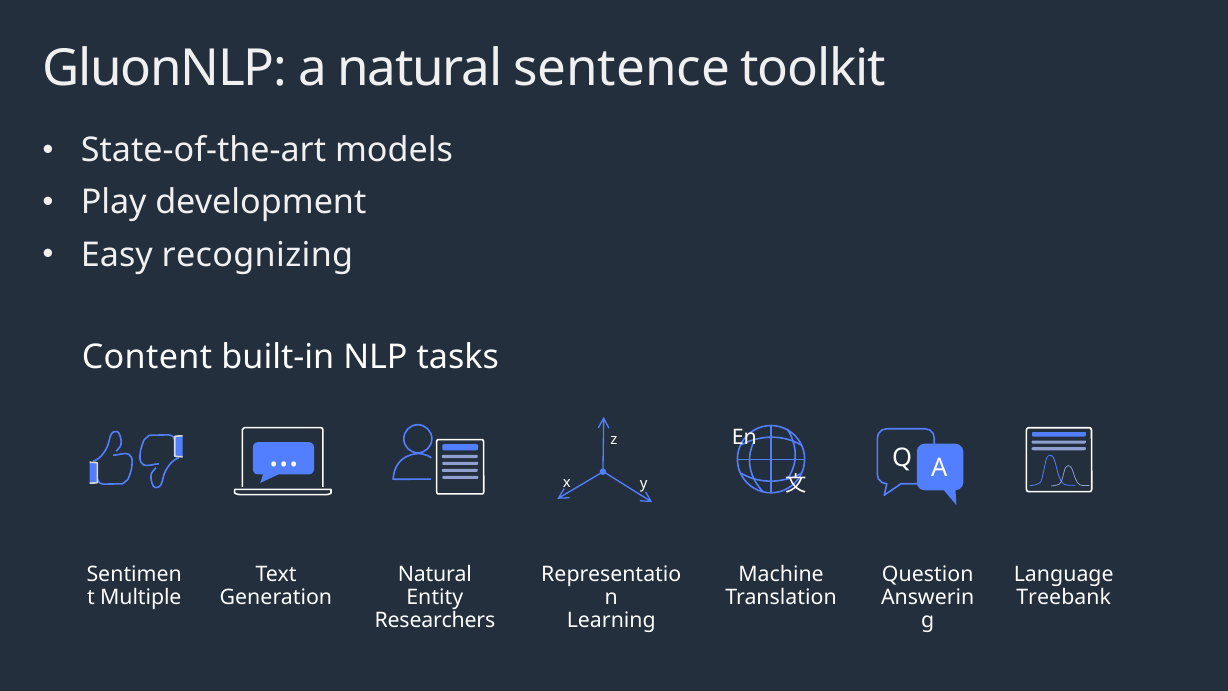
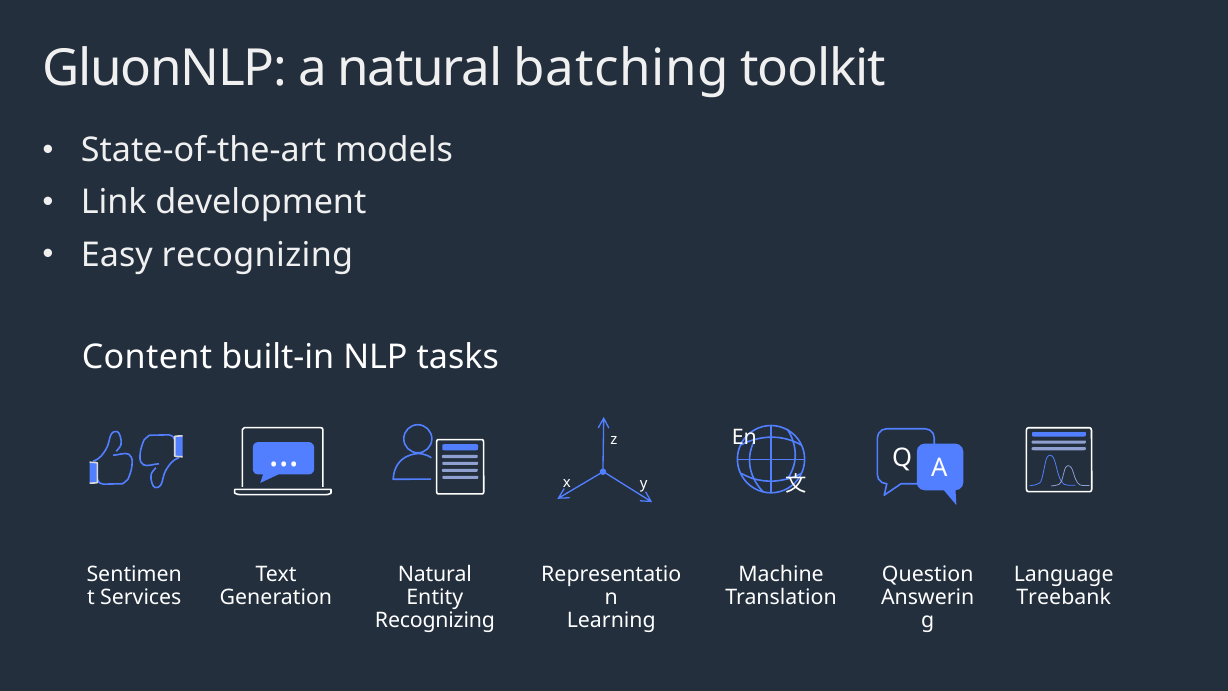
sentence: sentence -> batching
Play: Play -> Link
Multiple: Multiple -> Services
Researchers at (435, 620): Researchers -> Recognizing
